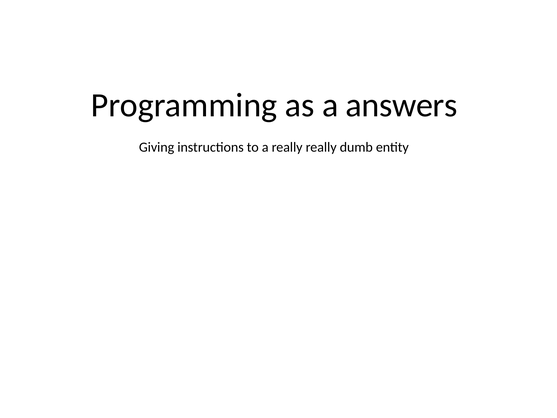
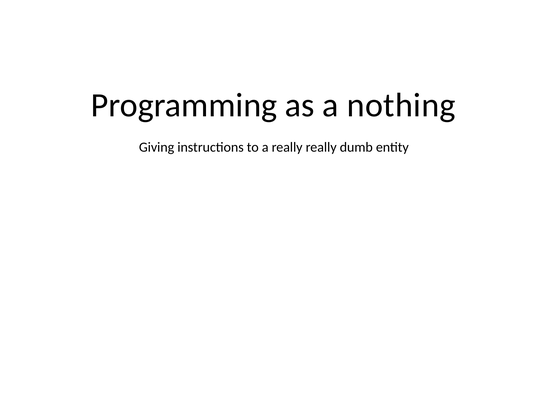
answers: answers -> nothing
